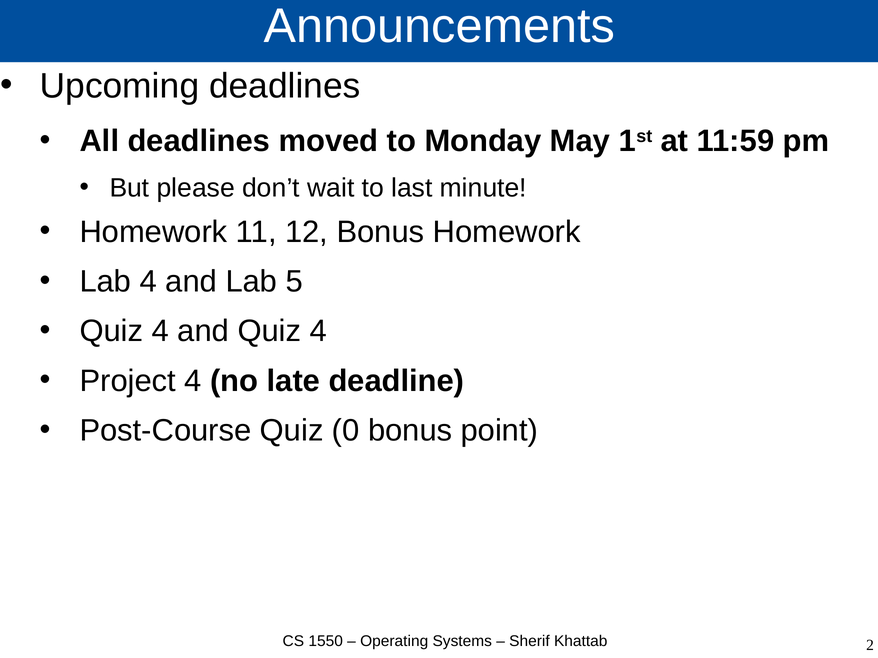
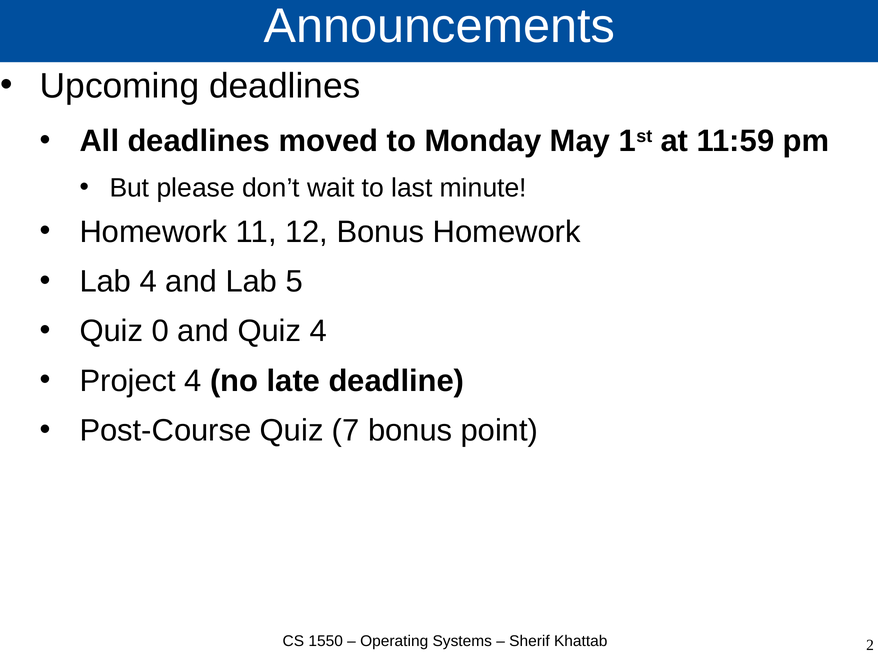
4 at (160, 331): 4 -> 0
0: 0 -> 7
